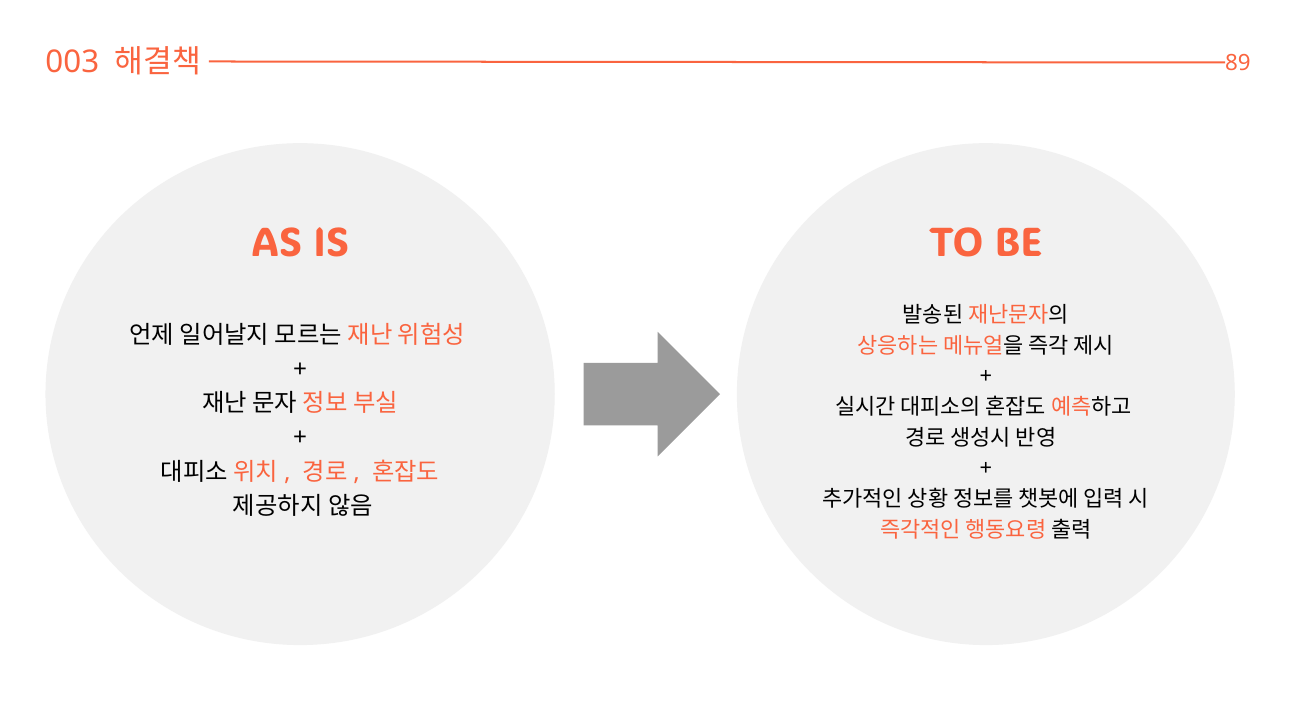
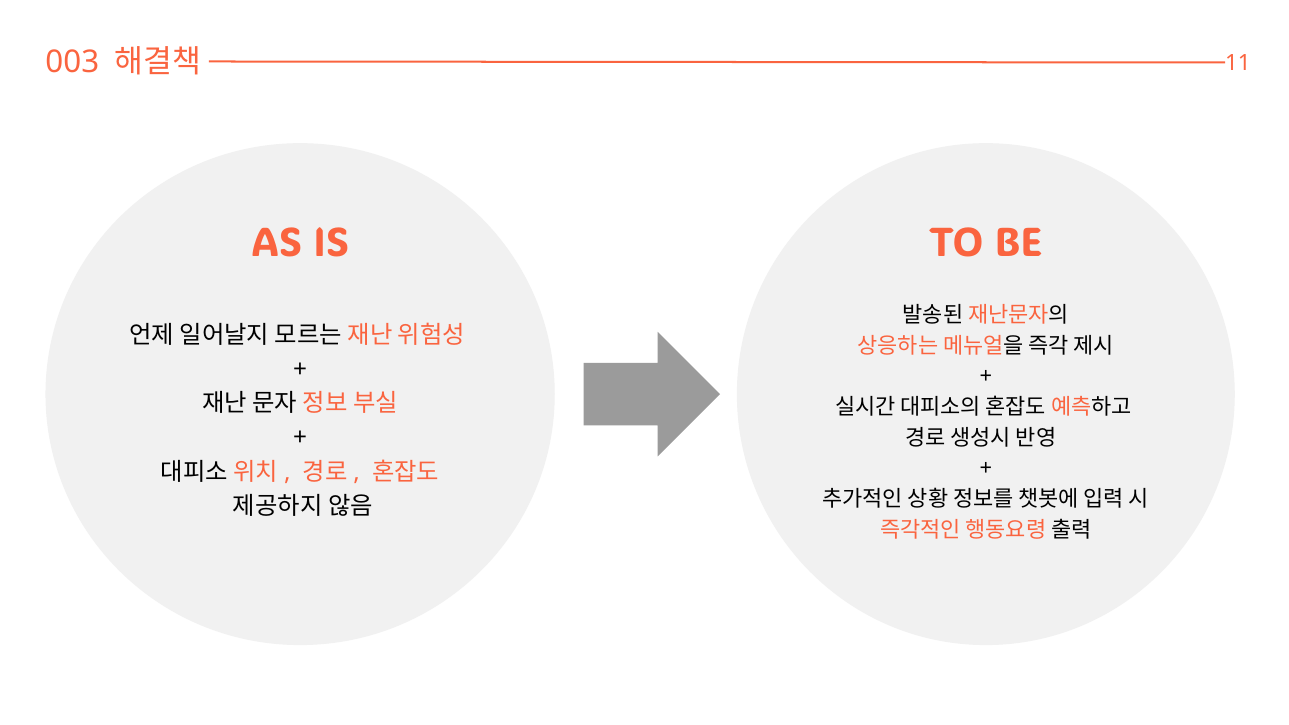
89: 89 -> 11
